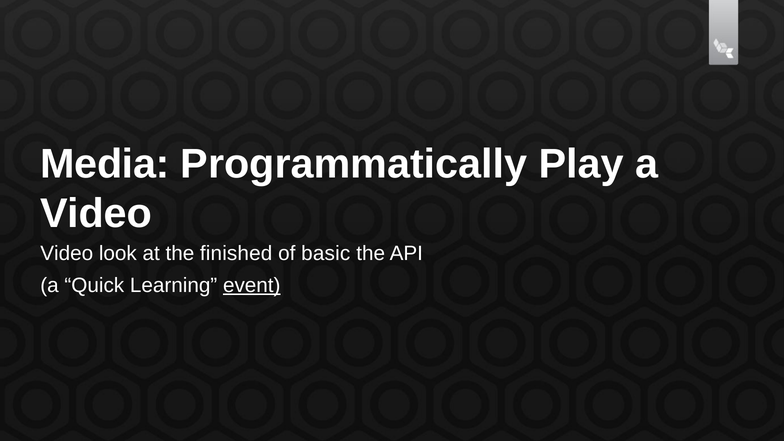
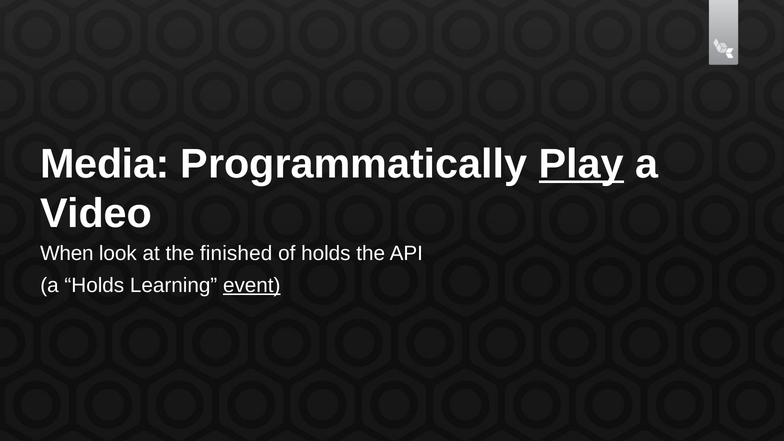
Play underline: none -> present
Video at (67, 254): Video -> When
of basic: basic -> holds
a Quick: Quick -> Holds
